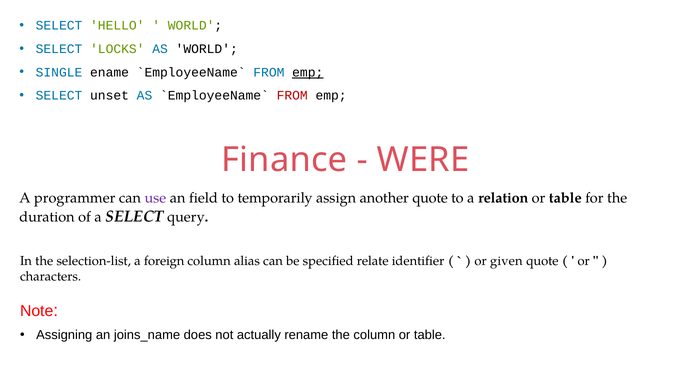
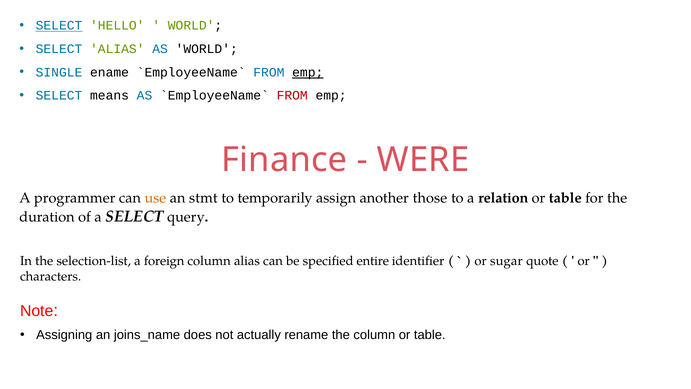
SELECT at (59, 26) underline: none -> present
SELECT LOCKS: LOCKS -> ALIAS
unset: unset -> means
use colour: purple -> orange
field: field -> stmt
another quote: quote -> those
relate: relate -> entire
given: given -> sugar
